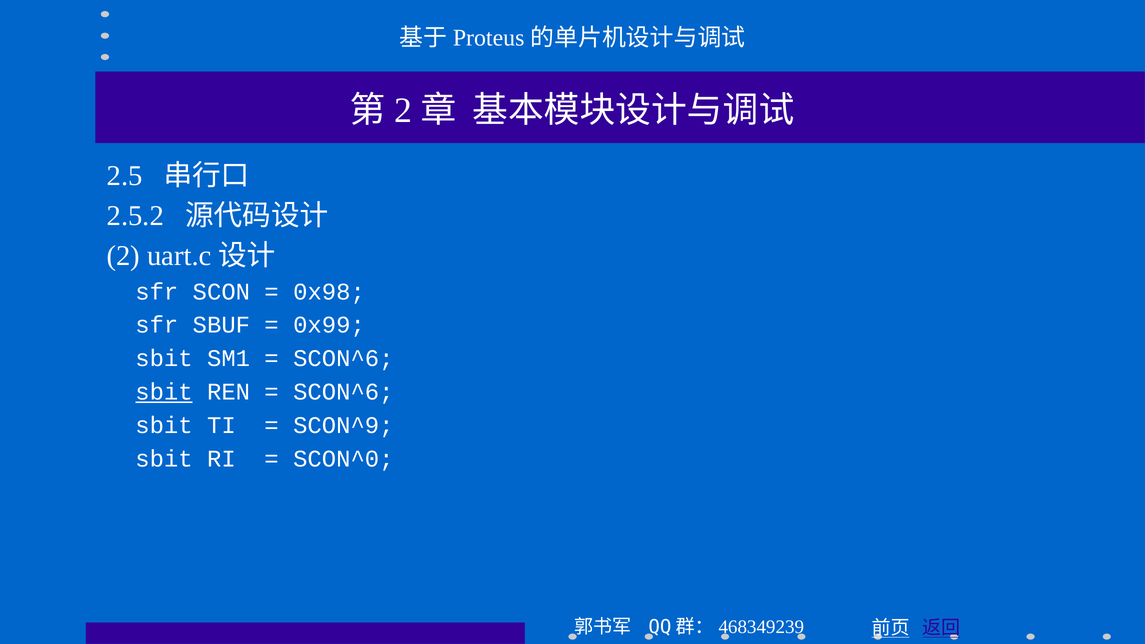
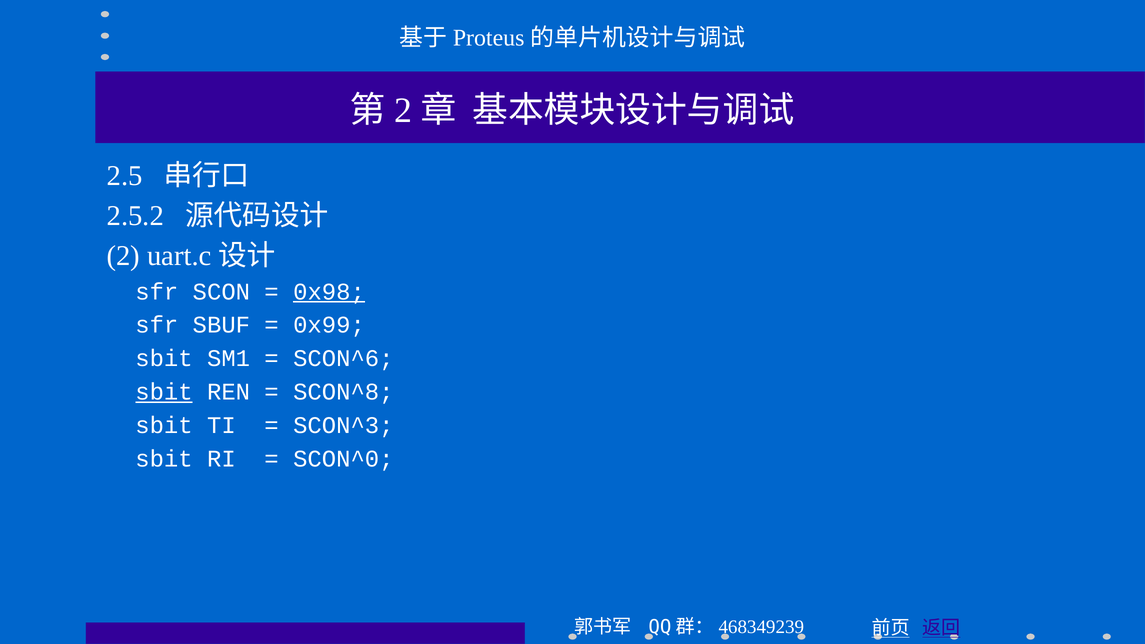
0x98 underline: none -> present
SCON^6 at (343, 392): SCON^6 -> SCON^8
SCON^9: SCON^9 -> SCON^3
